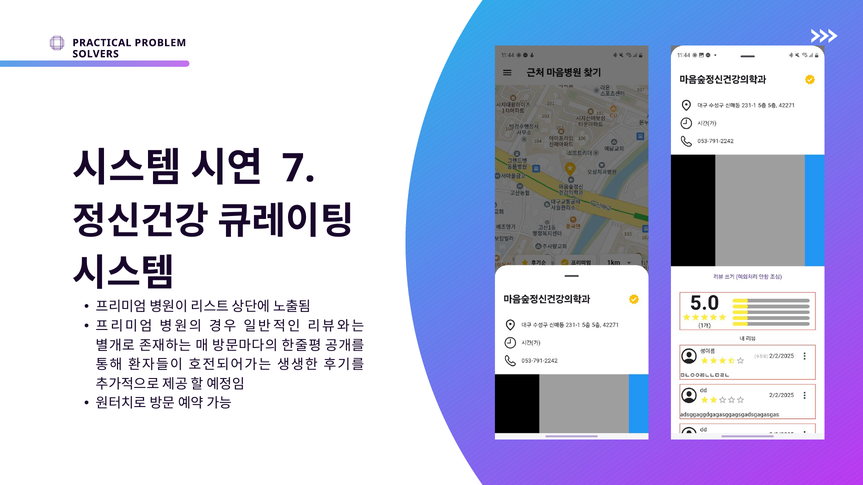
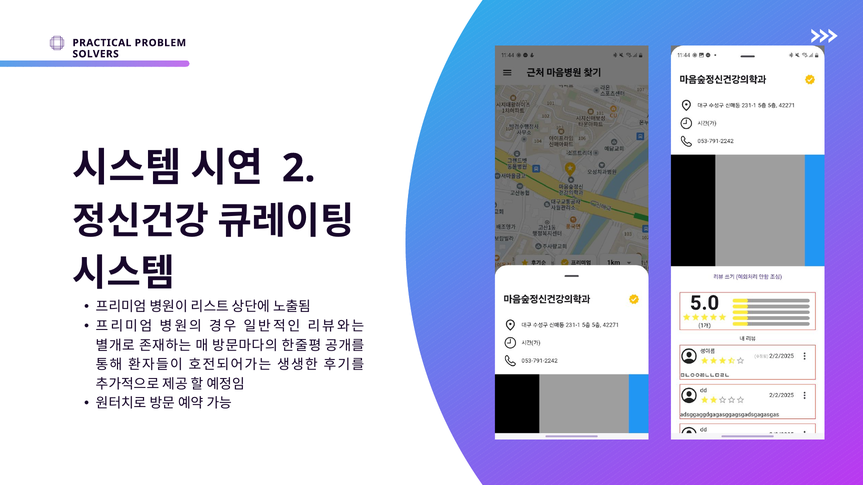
7: 7 -> 2
